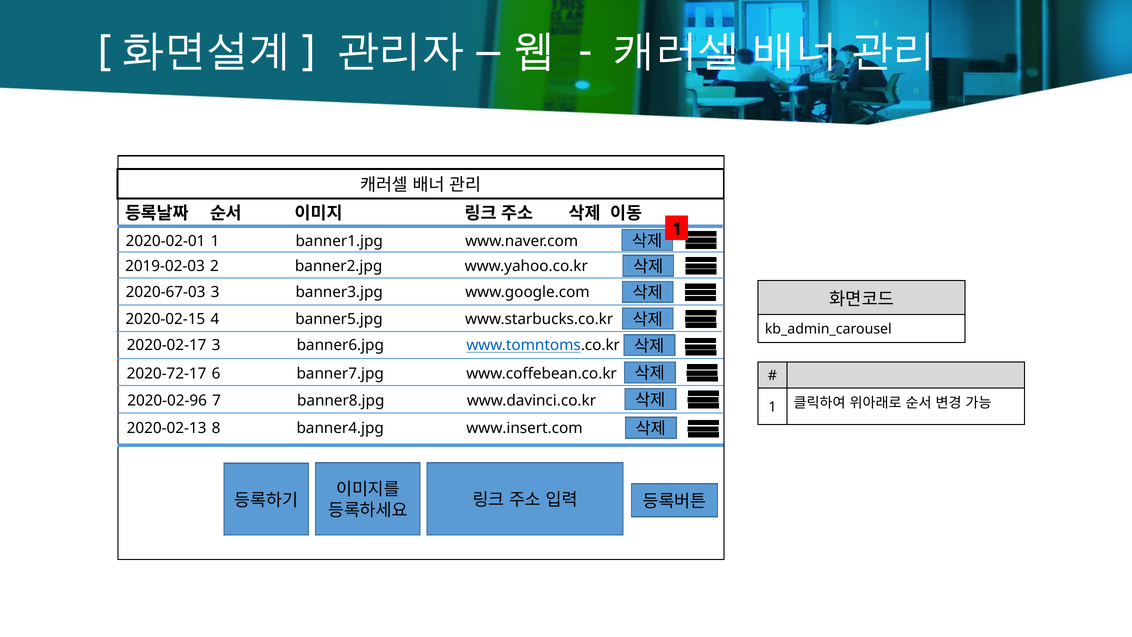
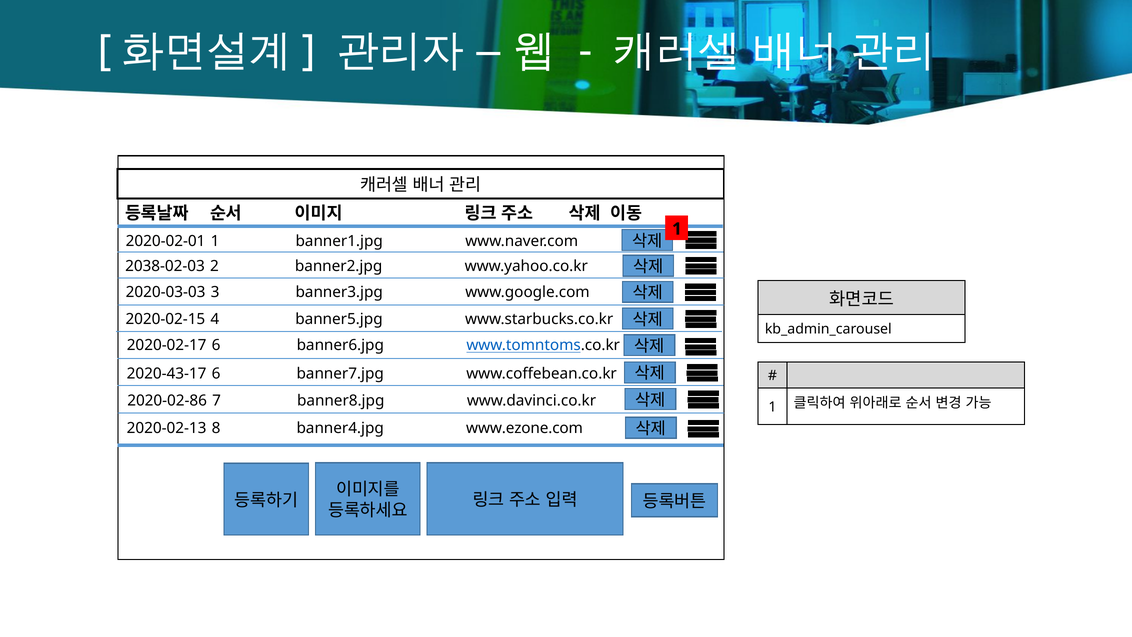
2019-02-03: 2019-02-03 -> 2038-02-03
2020-67-03: 2020-67-03 -> 2020-03-03
2020-02-17 3: 3 -> 6
2020-72-17: 2020-72-17 -> 2020-43-17
2020-02-96: 2020-02-96 -> 2020-02-86
www.insert.com: www.insert.com -> www.ezone.com
